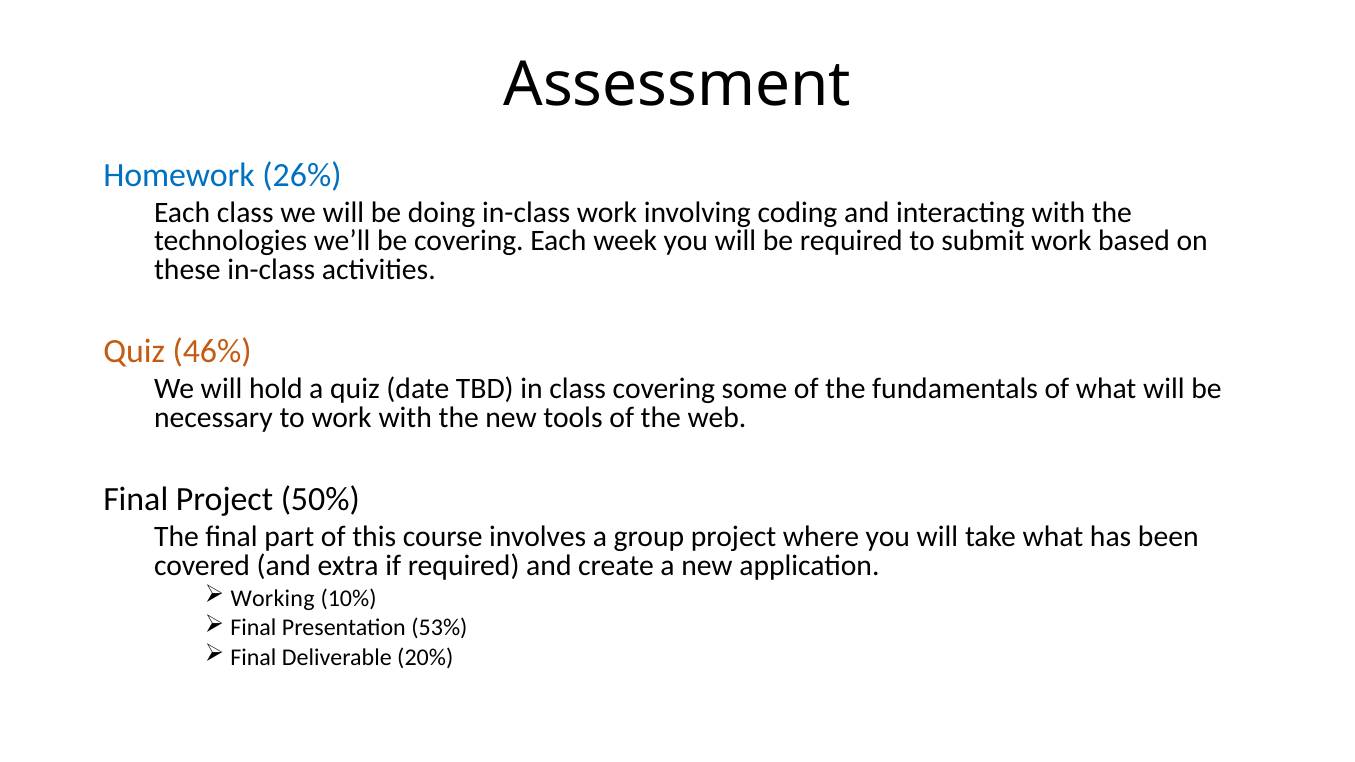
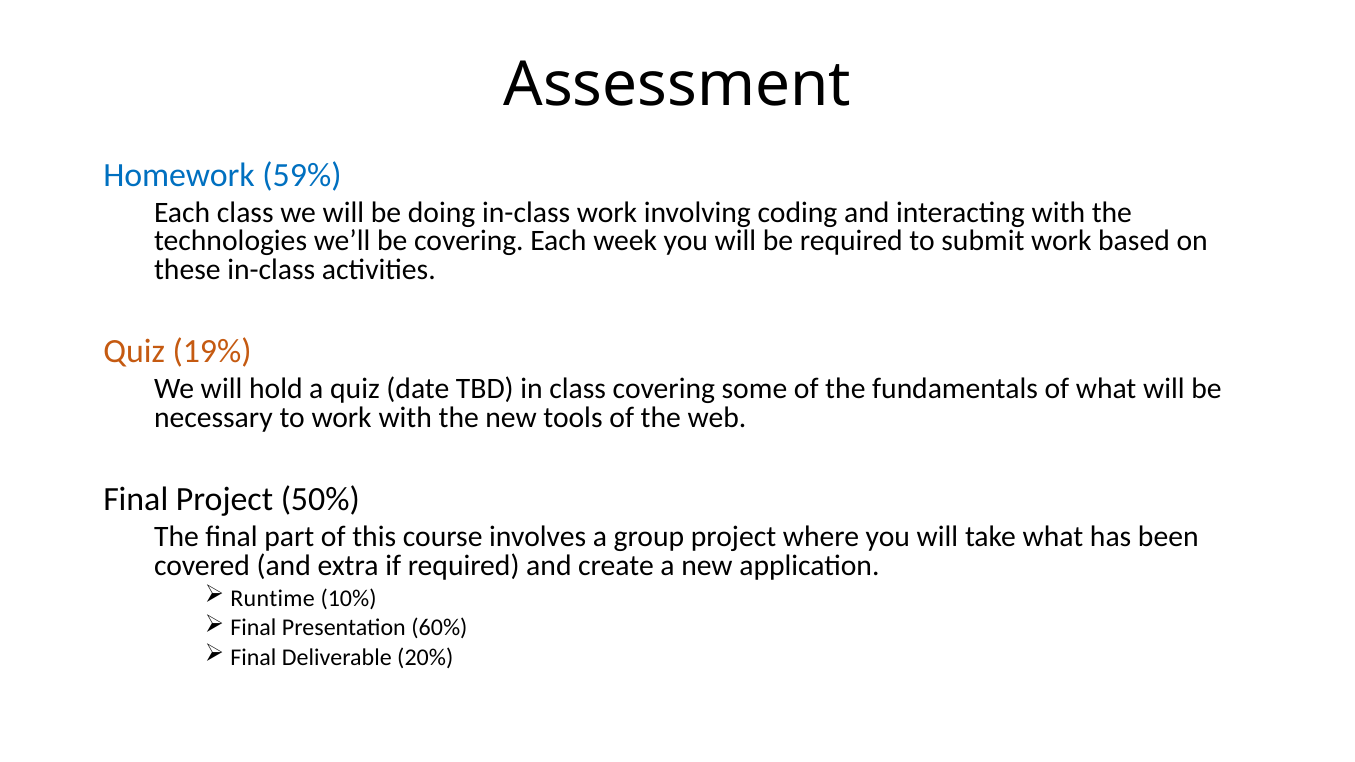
26%: 26% -> 59%
46%: 46% -> 19%
Working: Working -> Runtime
53%: 53% -> 60%
